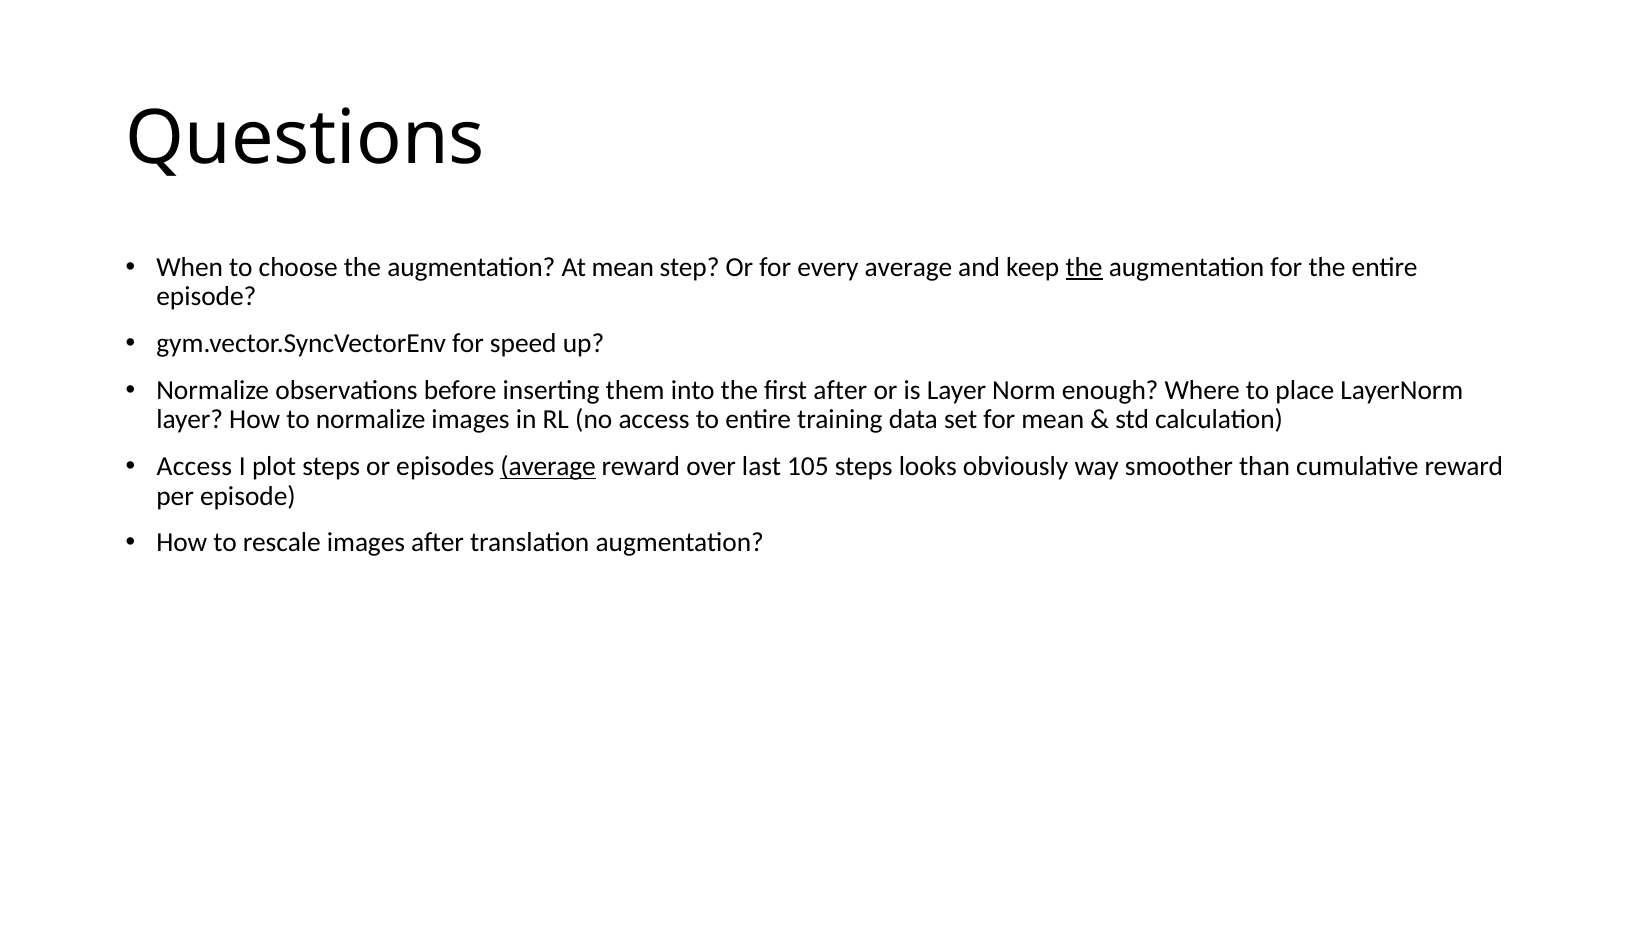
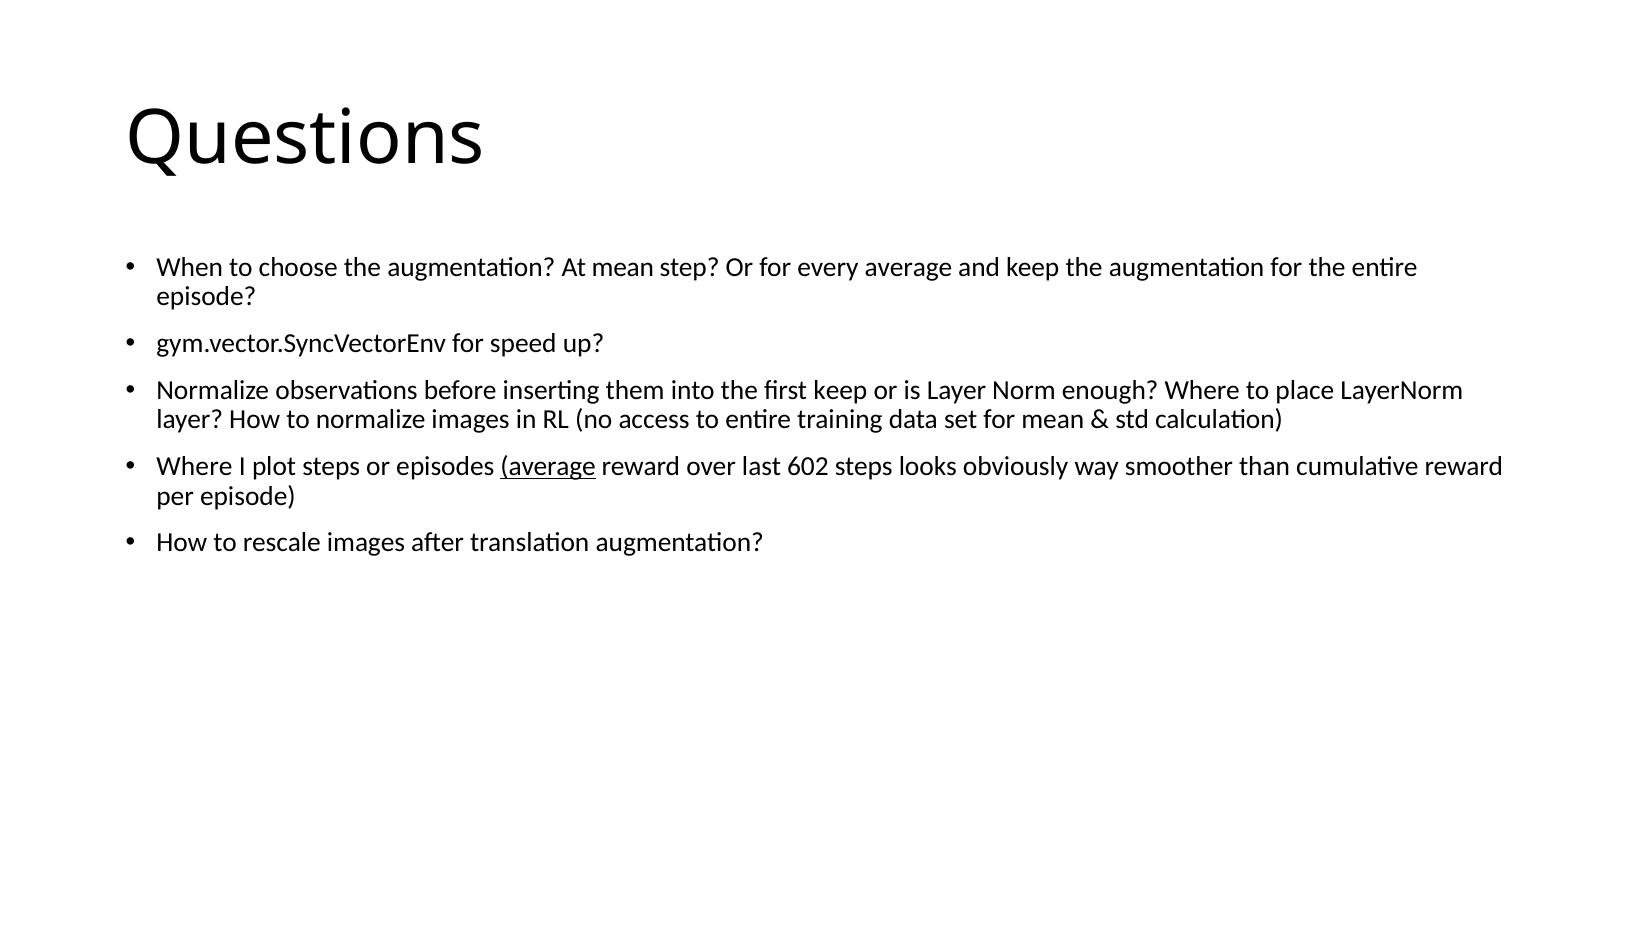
the at (1084, 267) underline: present -> none
first after: after -> keep
Access at (194, 467): Access -> Where
105: 105 -> 602
